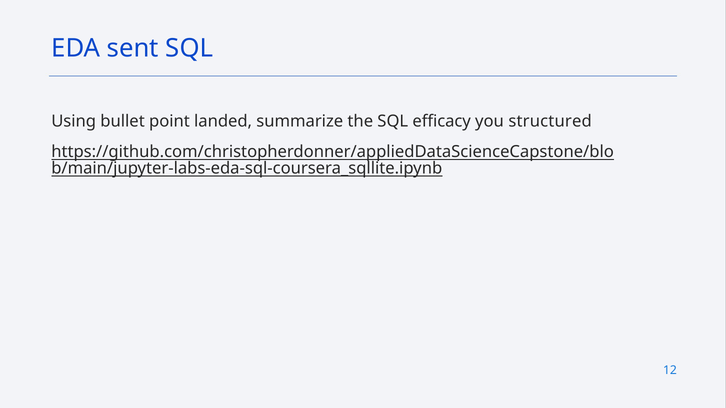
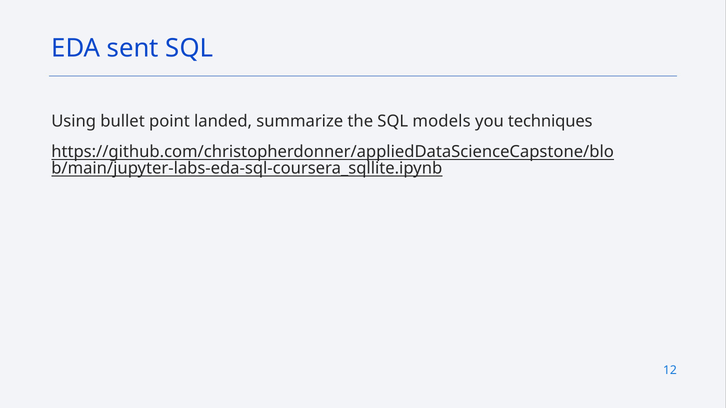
efficacy: efficacy -> models
structured: structured -> techniques
